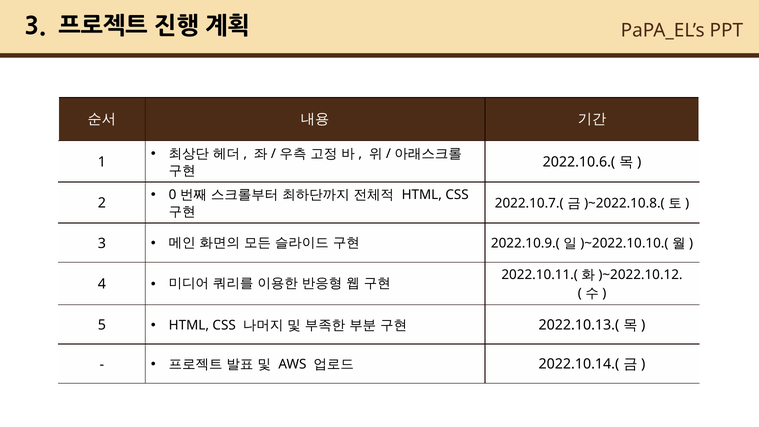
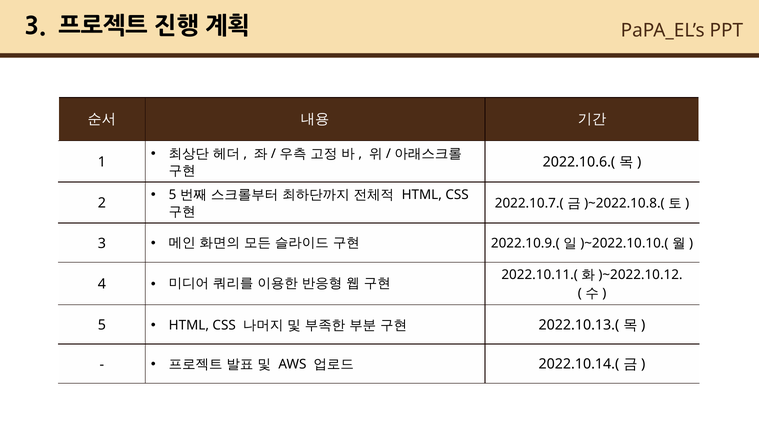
0 at (173, 195): 0 -> 5
